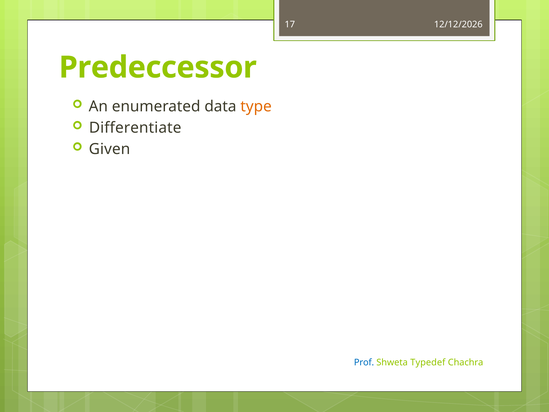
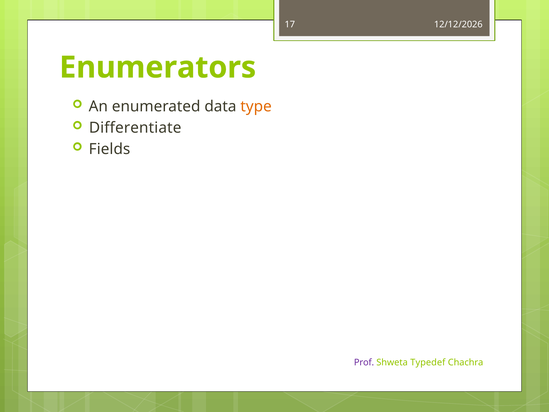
Predeccessor: Predeccessor -> Enumerators
Given: Given -> Fields
Prof colour: blue -> purple
